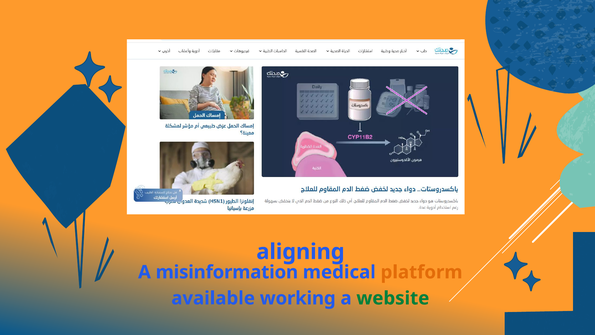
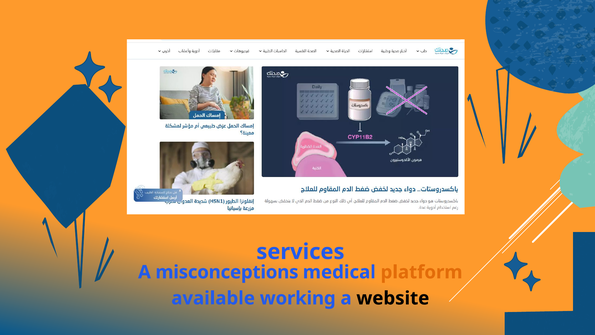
aligning: aligning -> services
misinformation: misinformation -> misconceptions
website colour: green -> black
